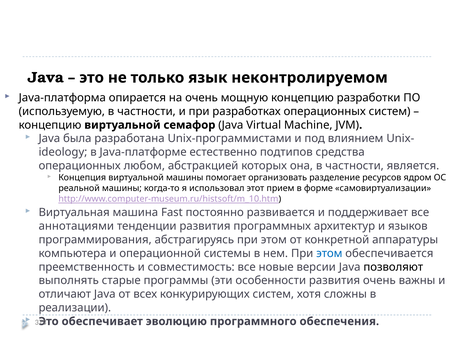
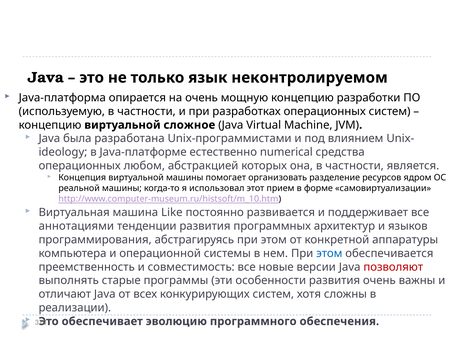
семафор: семафор -> сложное
подтипов: подтипов -> numerical
Fast: Fast -> Like
позволяют colour: black -> red
